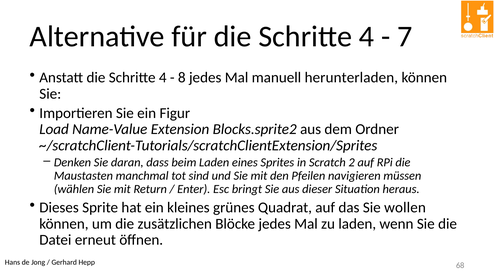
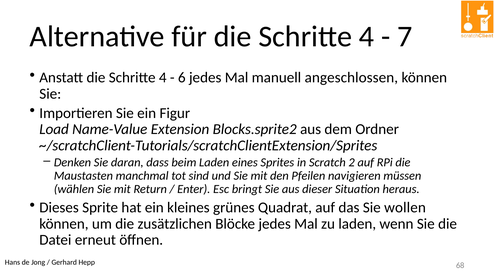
8: 8 -> 6
herunterladen: herunterladen -> angeschlossen
